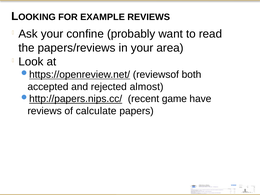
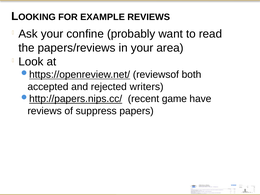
almost: almost -> writers
calculate: calculate -> suppress
